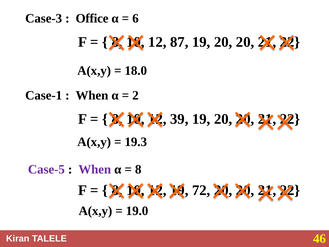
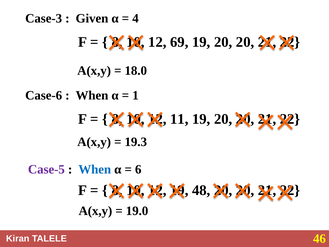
Office: Office -> Given
6: 6 -> 4
87: 87 -> 69
Case-1: Case-1 -> Case-6
2: 2 -> 1
39: 39 -> 11
When at (95, 169) colour: purple -> blue
8 at (138, 169): 8 -> 6
72: 72 -> 48
